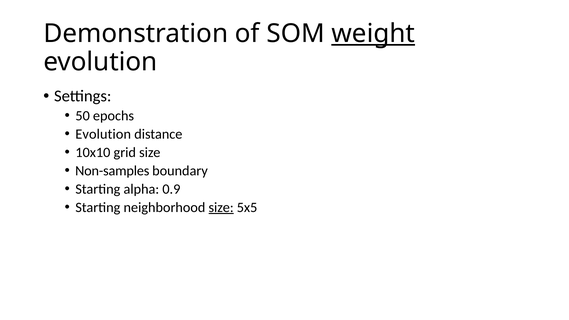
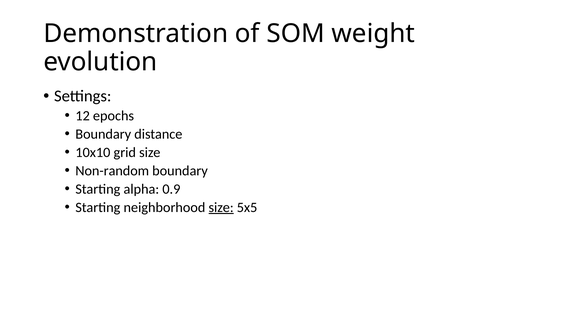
weight underline: present -> none
50: 50 -> 12
Evolution at (103, 134): Evolution -> Boundary
Non-samples: Non-samples -> Non-random
